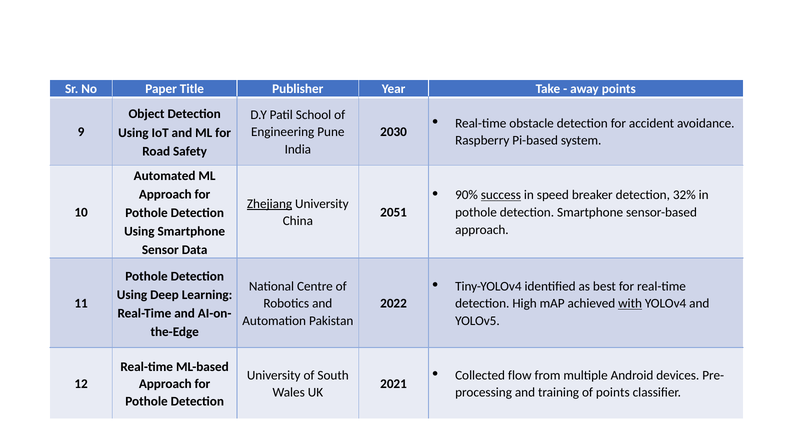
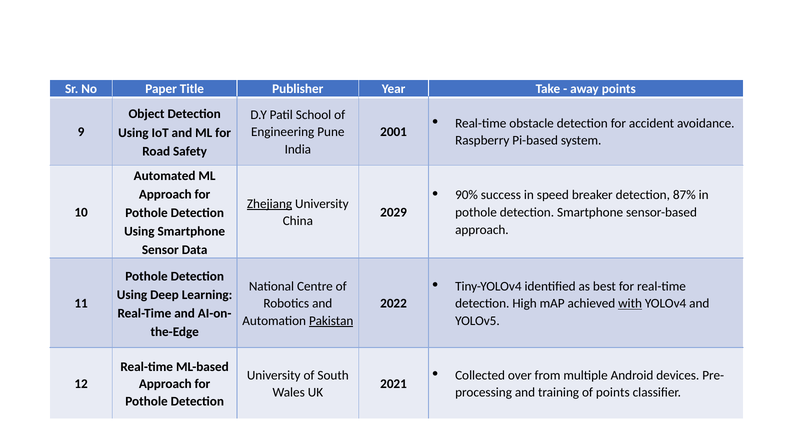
2030: 2030 -> 2001
success underline: present -> none
32%: 32% -> 87%
2051: 2051 -> 2029
Pakistan underline: none -> present
flow: flow -> over
